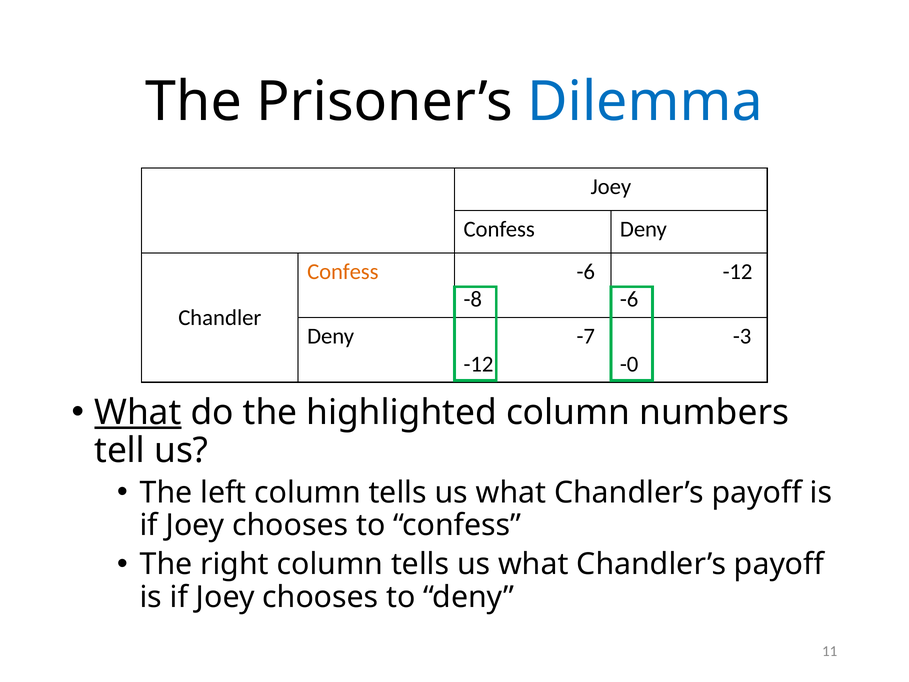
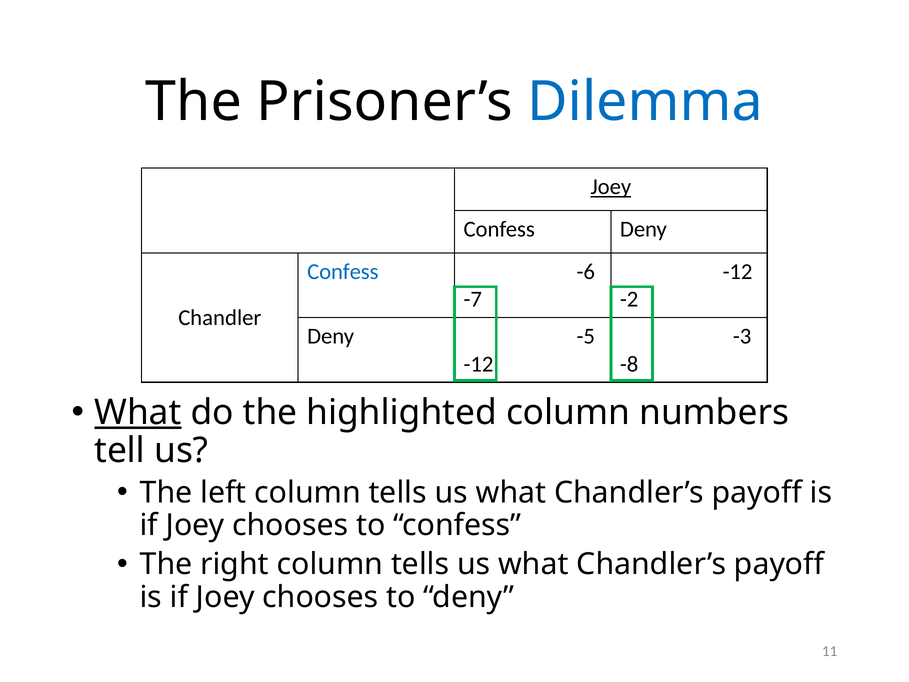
Joey at (611, 187) underline: none -> present
Confess at (343, 272) colour: orange -> blue
-8: -8 -> -7
-6 at (629, 299): -6 -> -2
-7: -7 -> -5
-0: -0 -> -8
